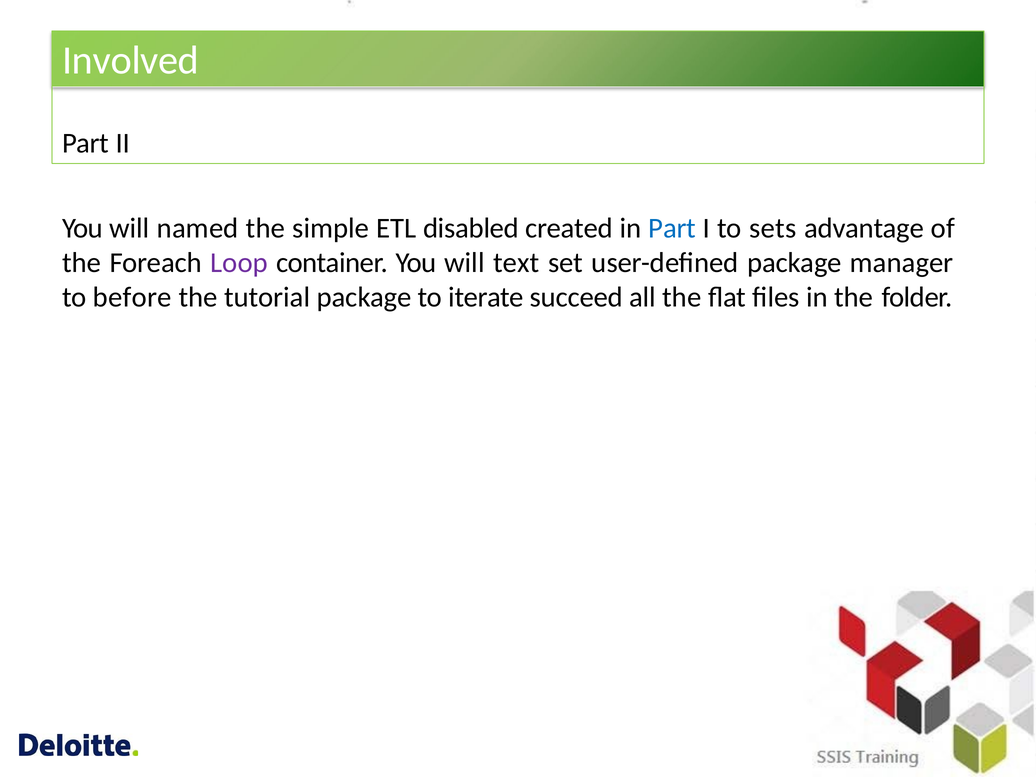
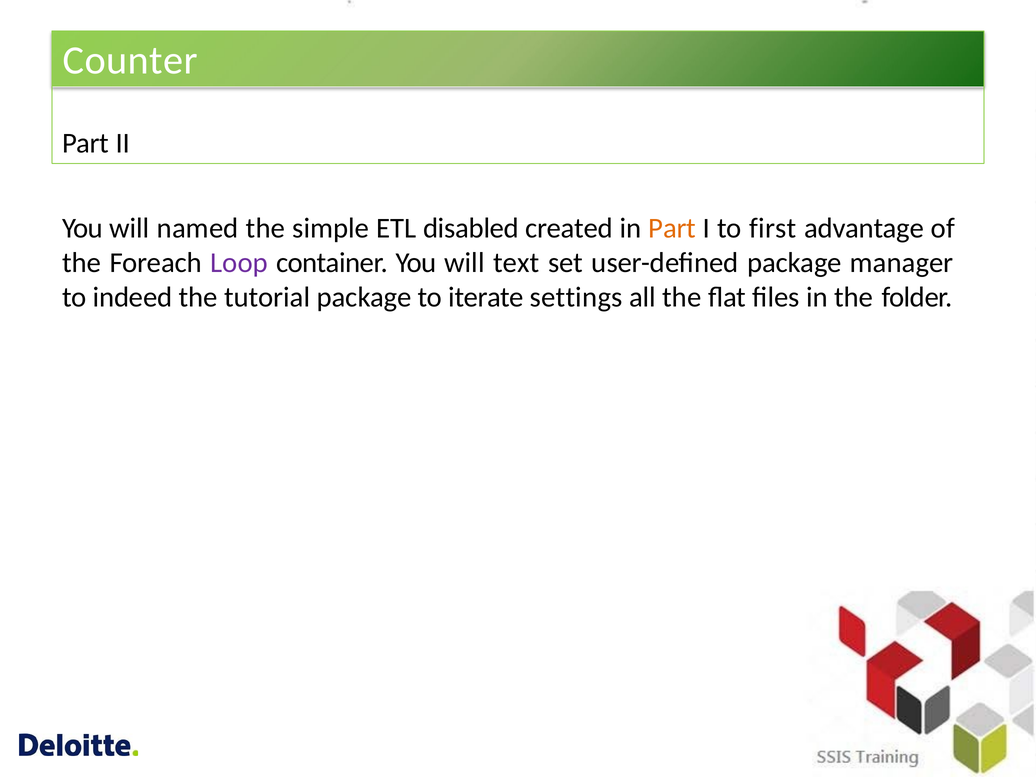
Involved: Involved -> Counter
Part at (672, 228) colour: blue -> orange
sets: sets -> first
before: before -> indeed
succeed: succeed -> settings
